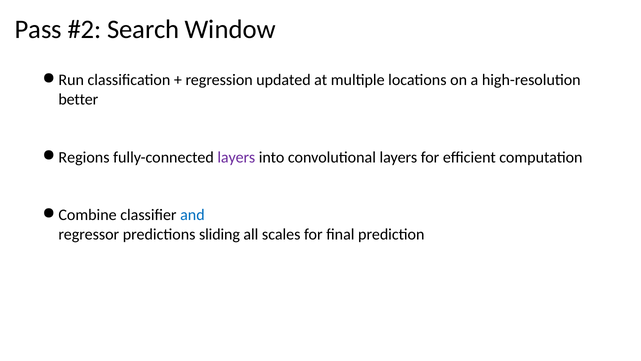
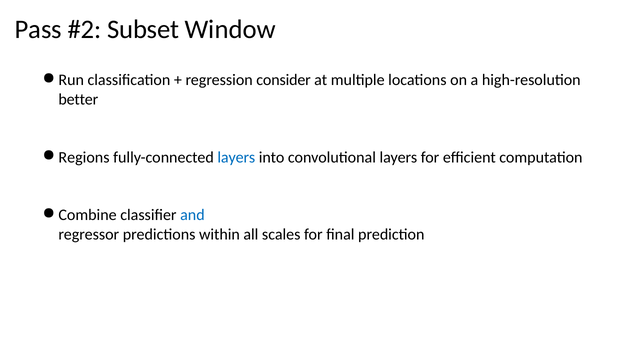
Search: Search -> Subset
updated: updated -> consider
layers at (236, 157) colour: purple -> blue
sliding: sliding -> within
